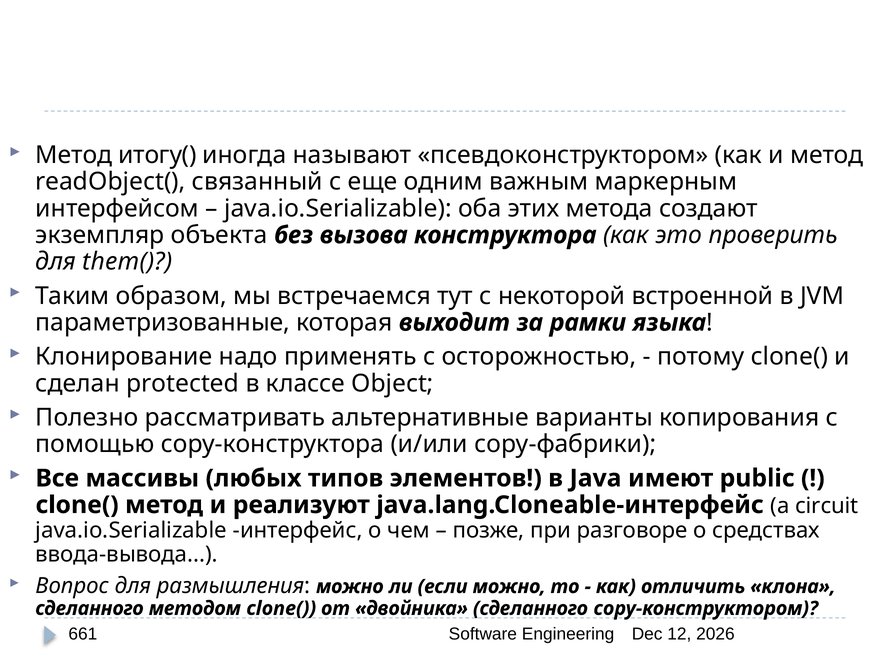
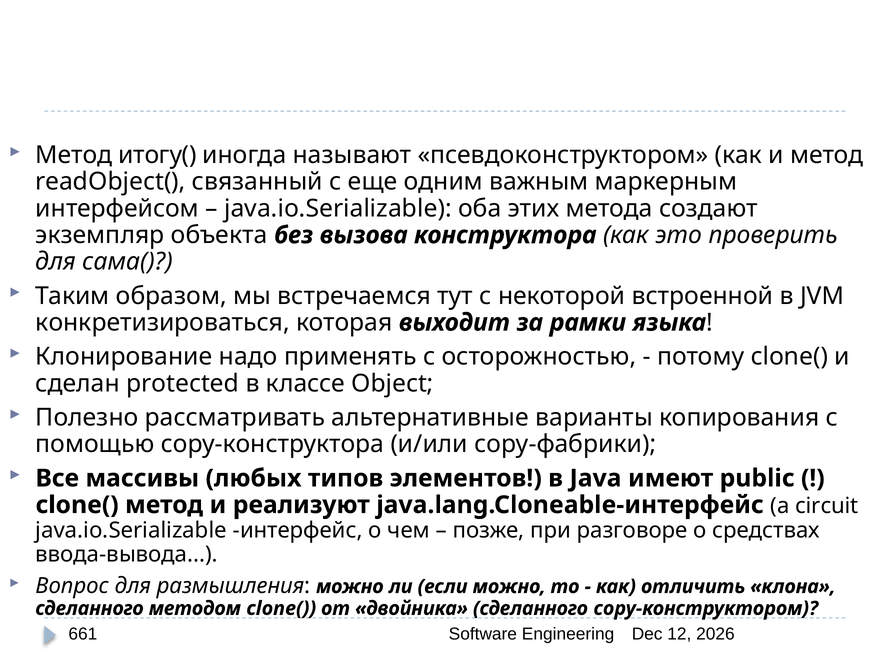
them(: them( -> сама(
параметризованные: параметризованные -> конкретизироваться
